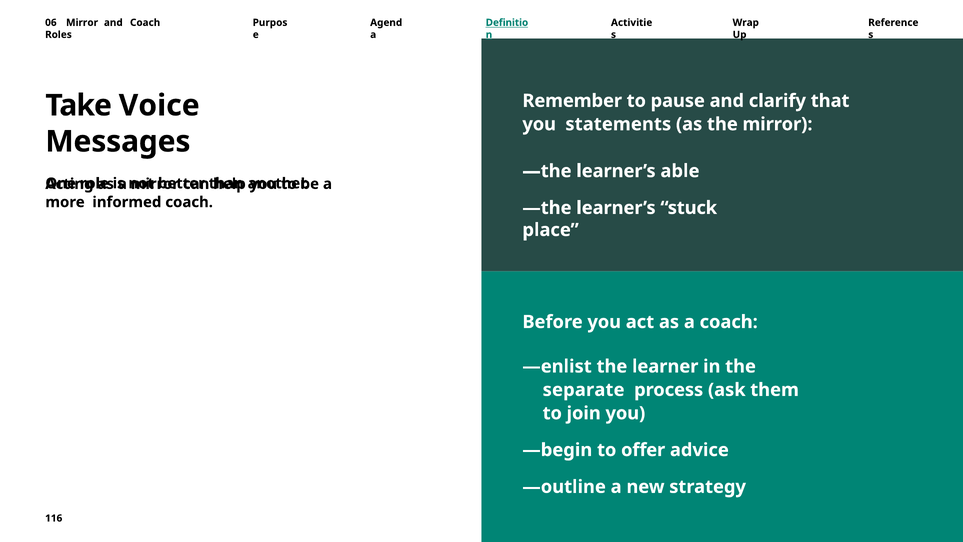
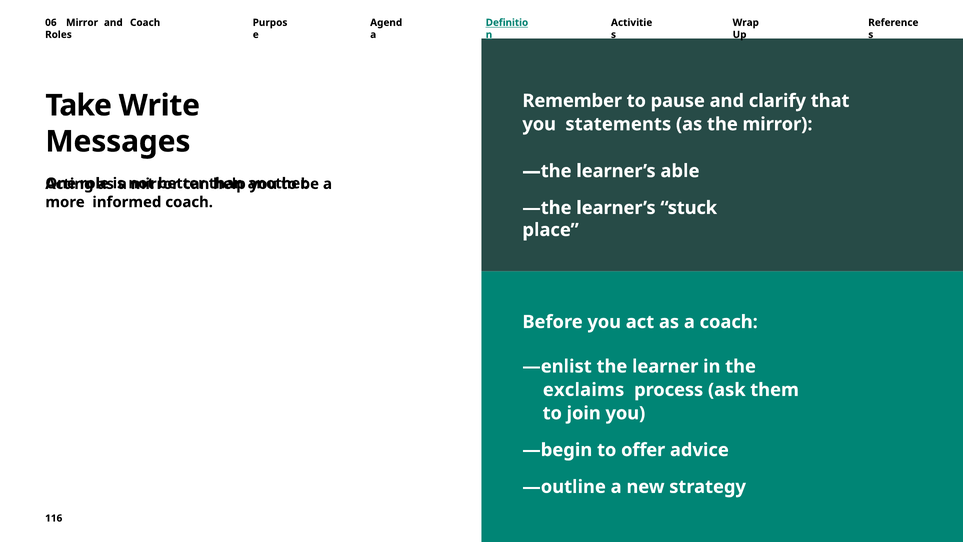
Voice: Voice -> Write
separate: separate -> exclaims
